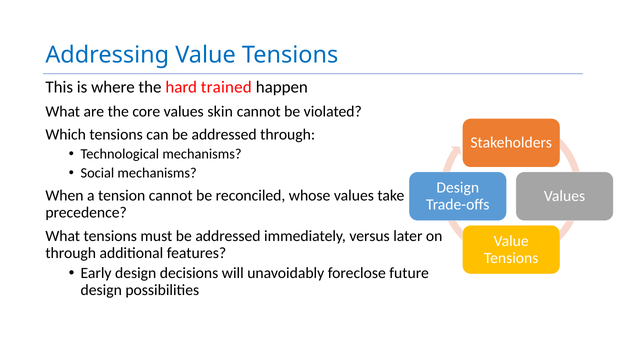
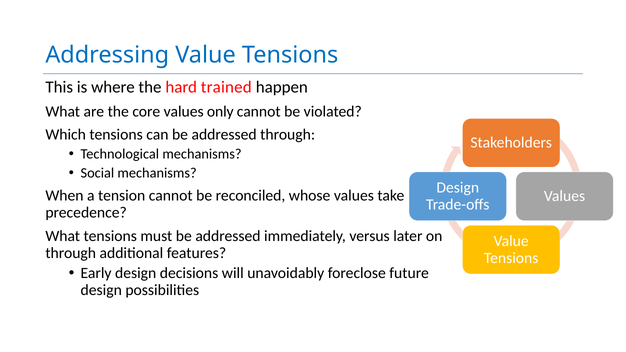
skin: skin -> only
